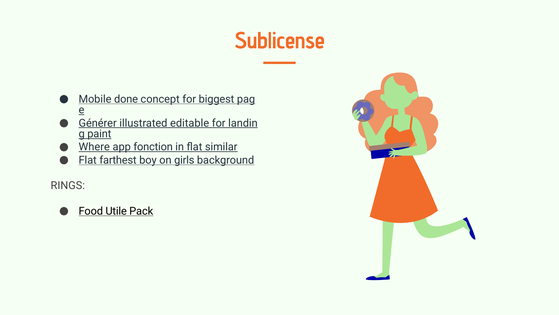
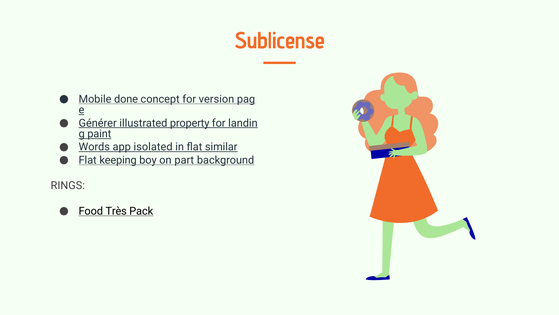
biggest: biggest -> version
editable: editable -> property
Where: Where -> Words
fonction: fonction -> isolated
farthest: farthest -> keeping
girls: girls -> part
Utile: Utile -> Très
